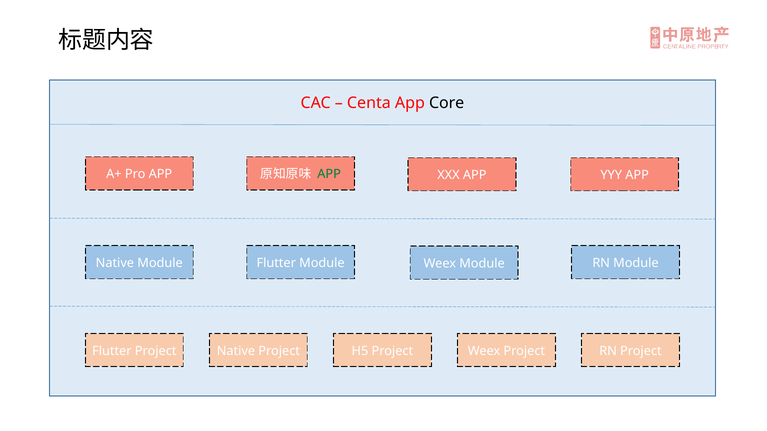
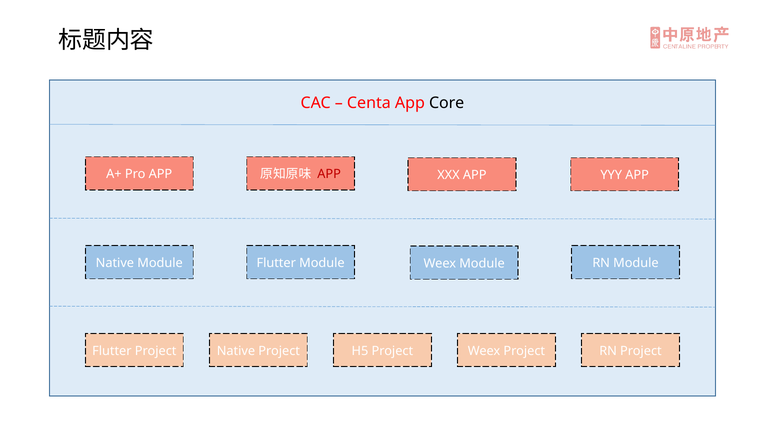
APP at (329, 174) colour: green -> red
